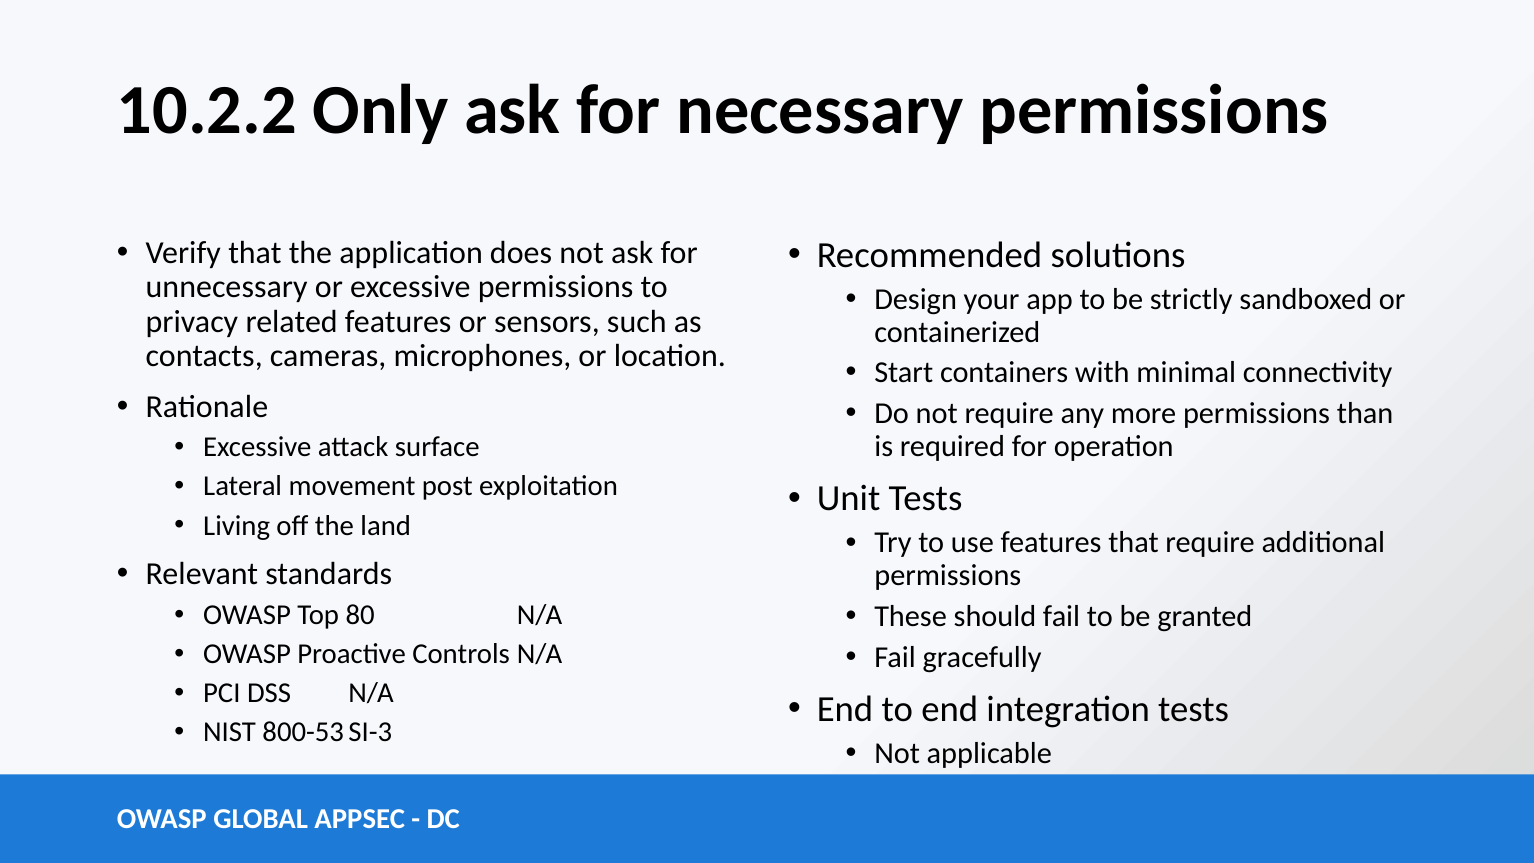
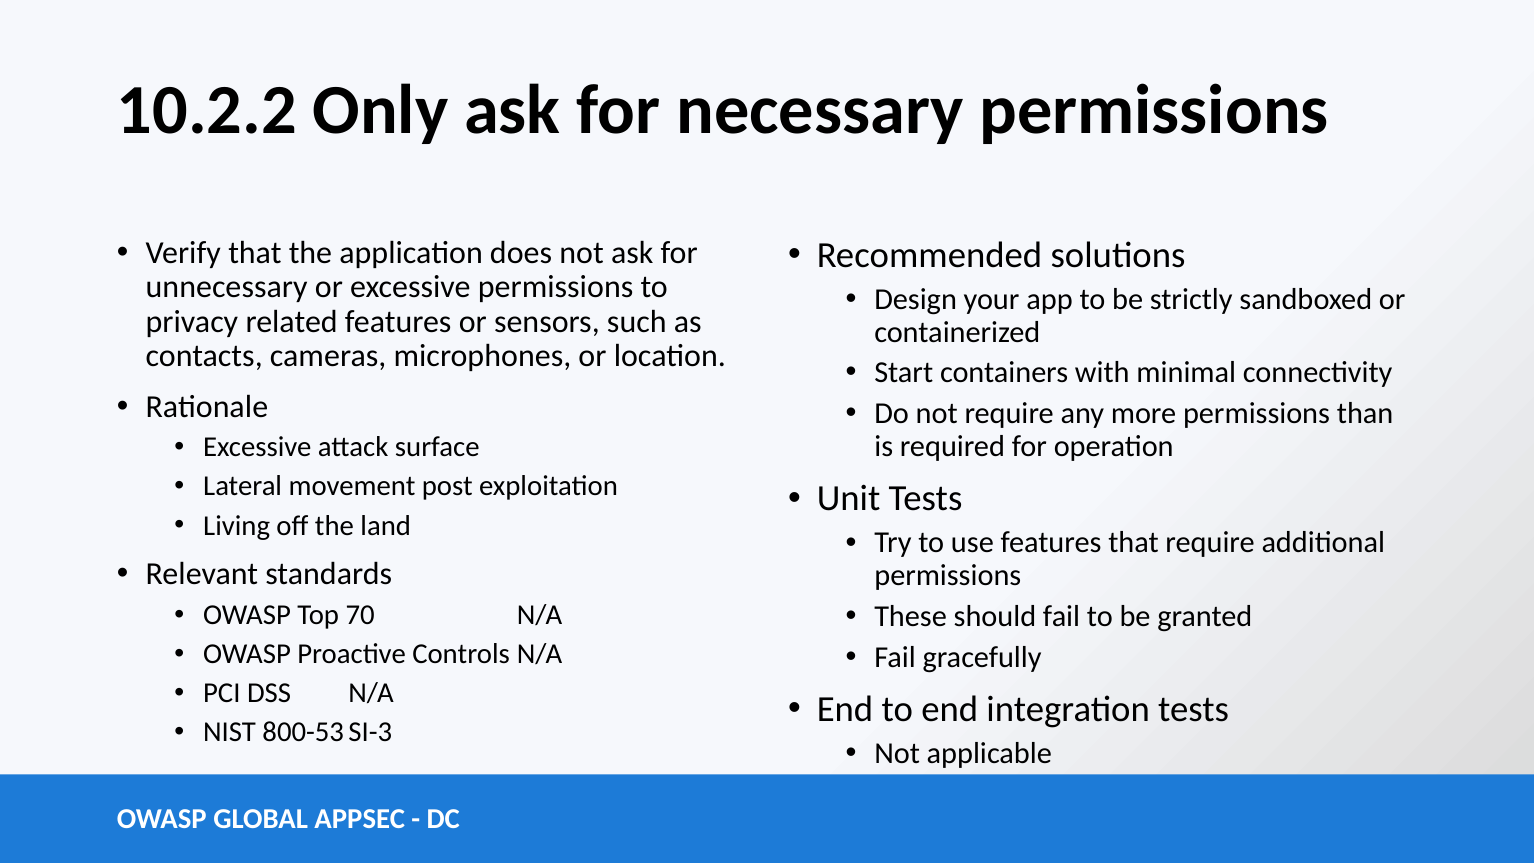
80: 80 -> 70
